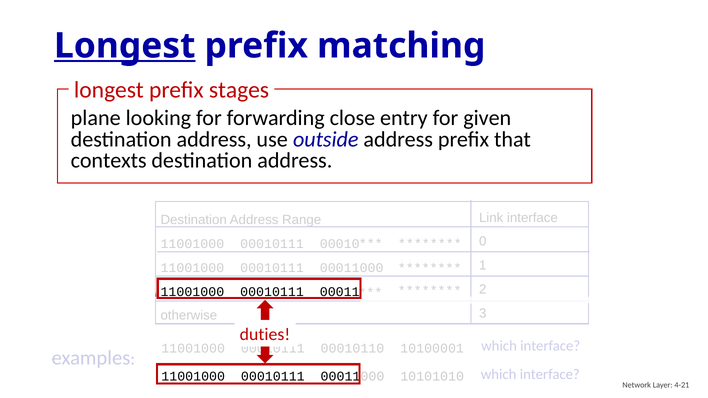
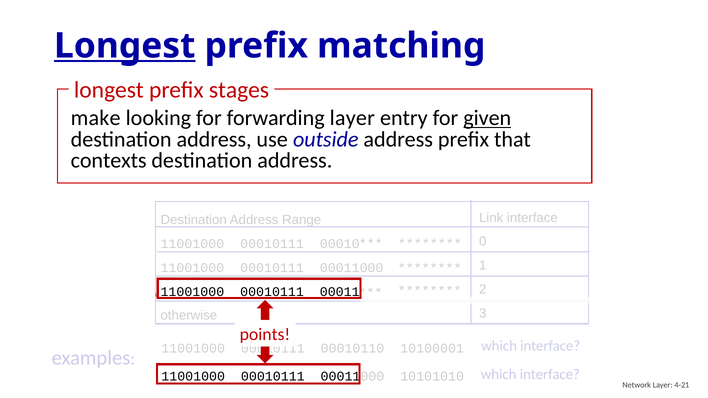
plane: plane -> make
forwarding close: close -> layer
given underline: none -> present
duties: duties -> points
